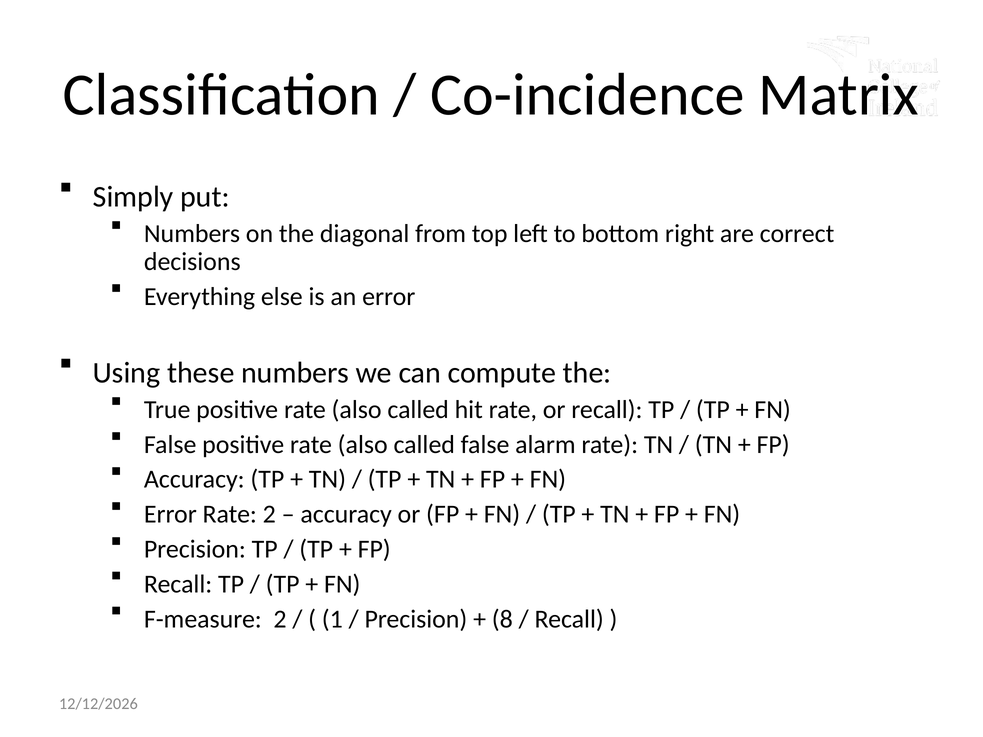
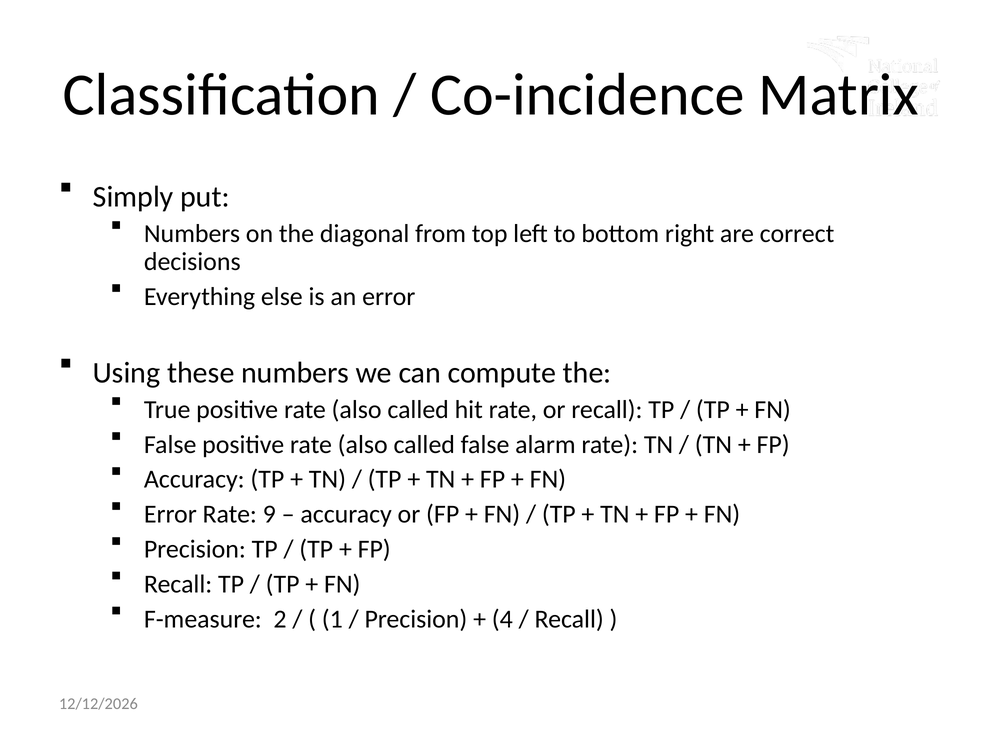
Rate 2: 2 -> 9
8: 8 -> 4
